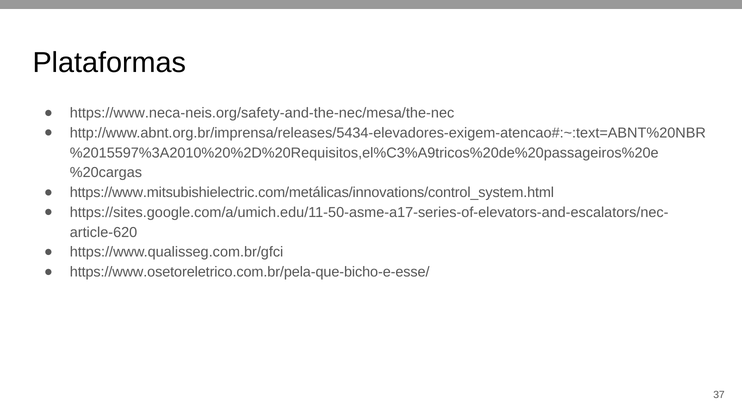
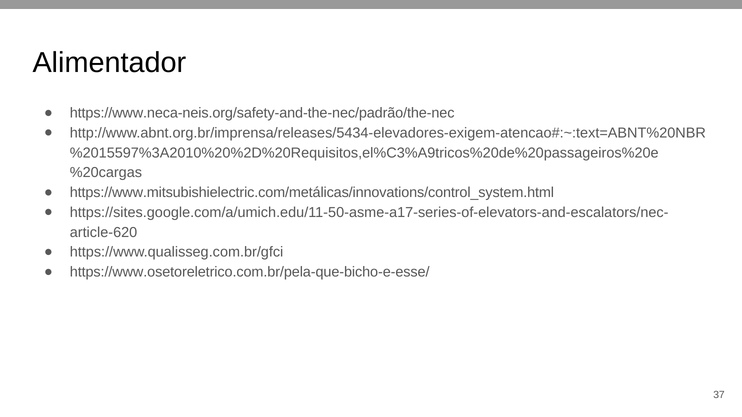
Plataformas: Plataformas -> Alimentador
https://www.neca-neis.org/safety-and-the-nec/mesa/the-nec: https://www.neca-neis.org/safety-and-the-nec/mesa/the-nec -> https://www.neca-neis.org/safety-and-the-nec/padrão/the-nec
